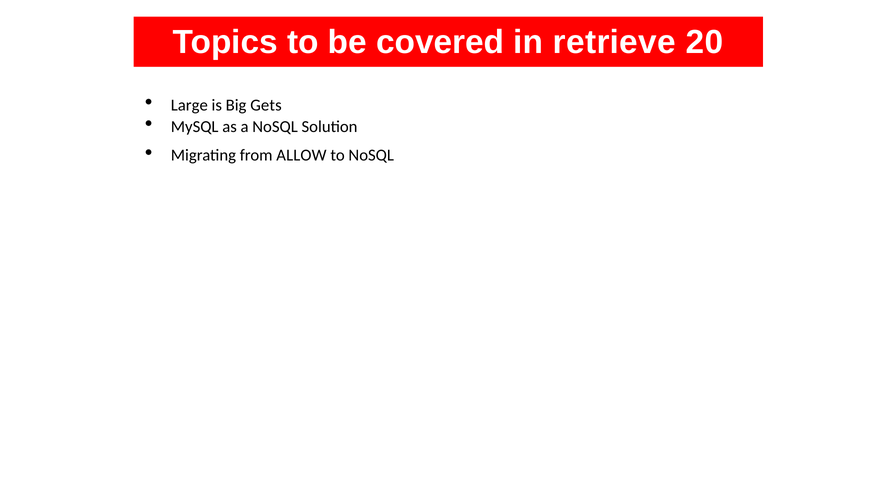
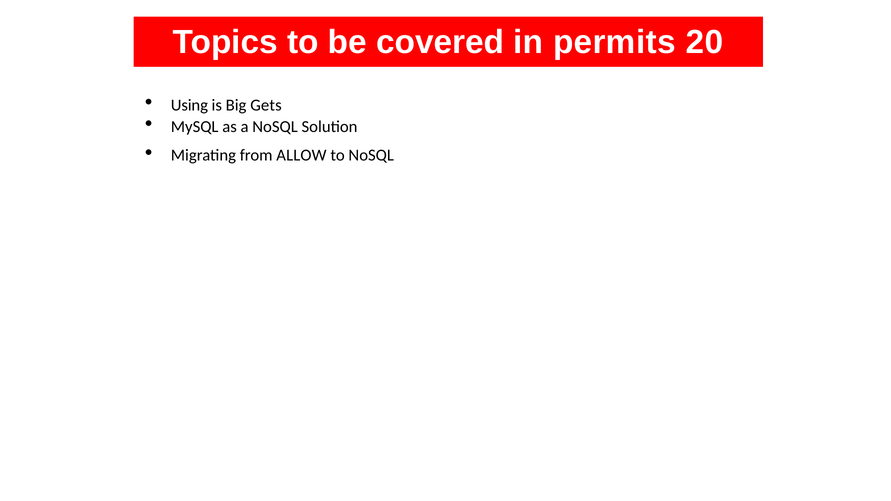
retrieve: retrieve -> permits
Large: Large -> Using
